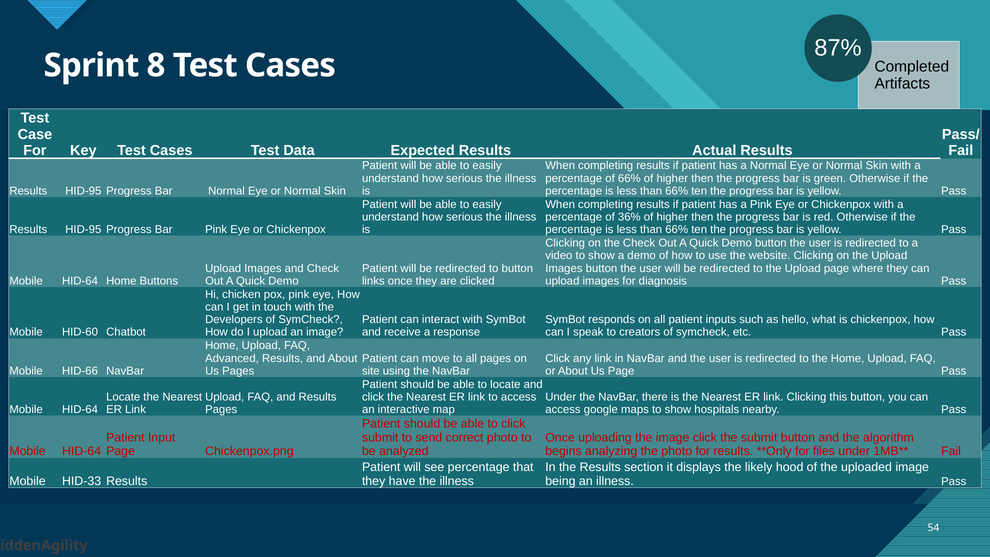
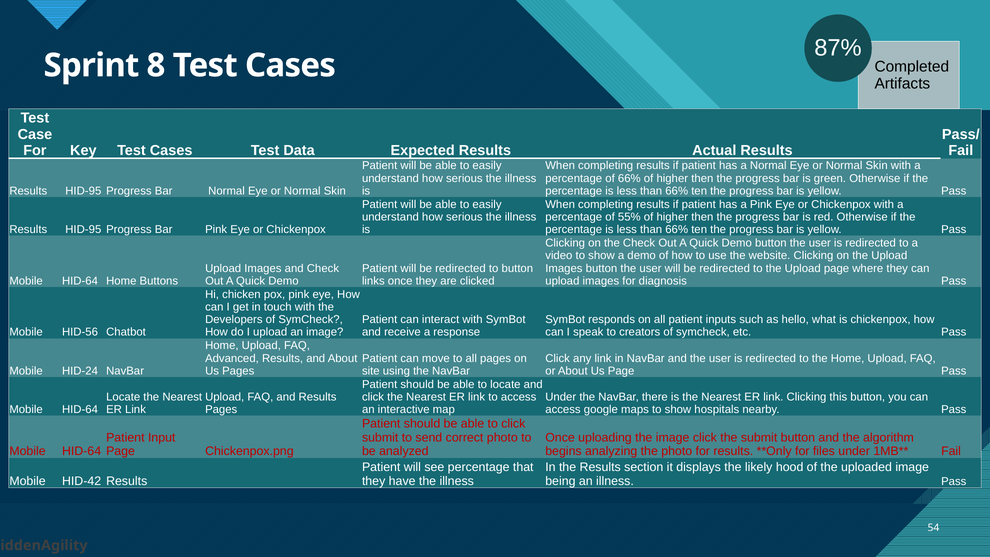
36%: 36% -> 55%
HID-60: HID-60 -> HID-56
HID-66: HID-66 -> HID-24
HID-33: HID-33 -> HID-42
